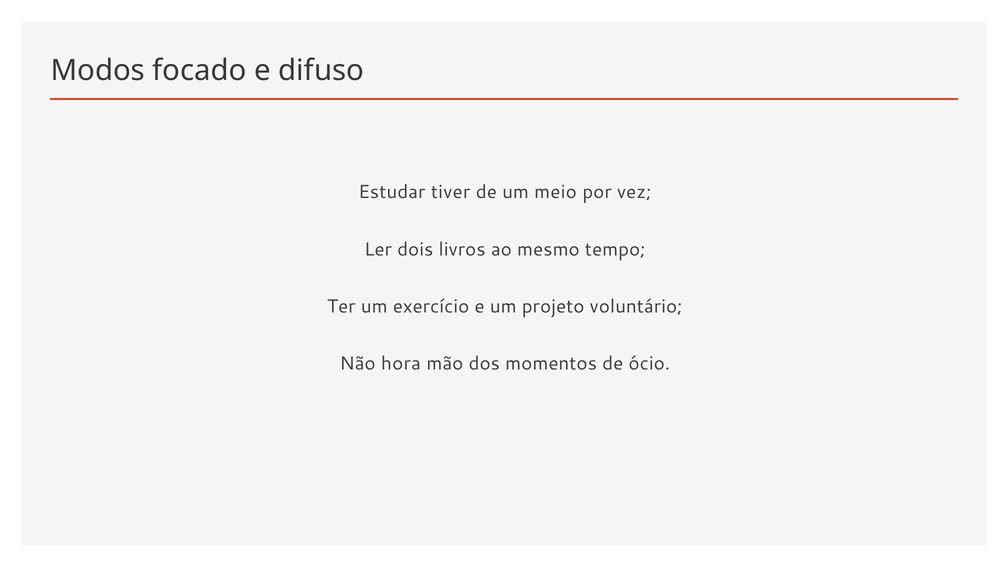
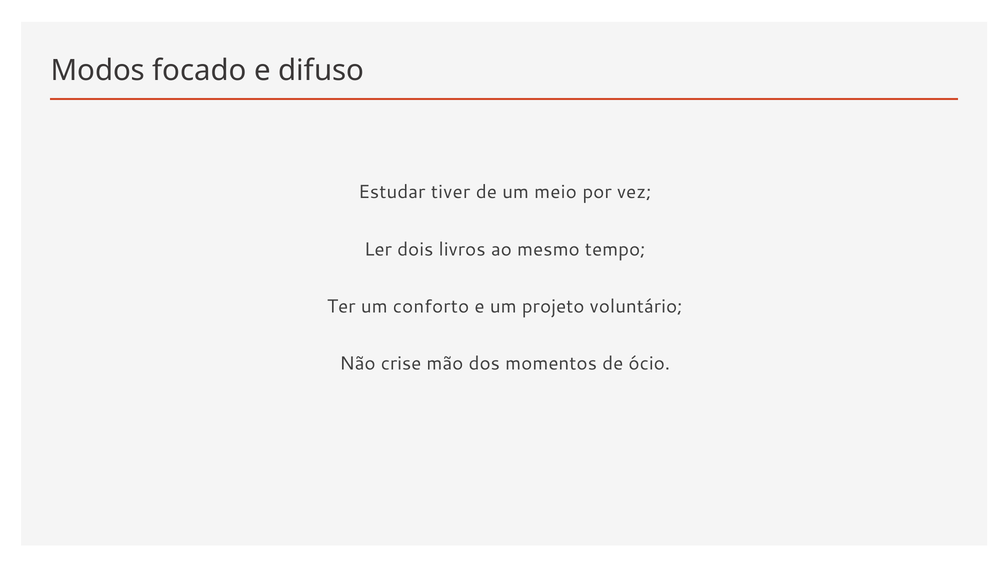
exercício: exercício -> conforto
hora: hora -> crise
